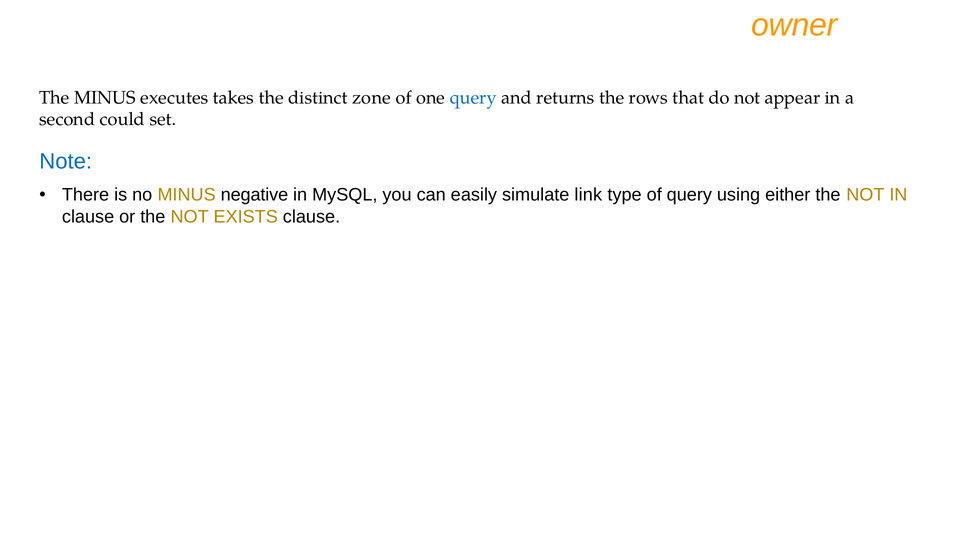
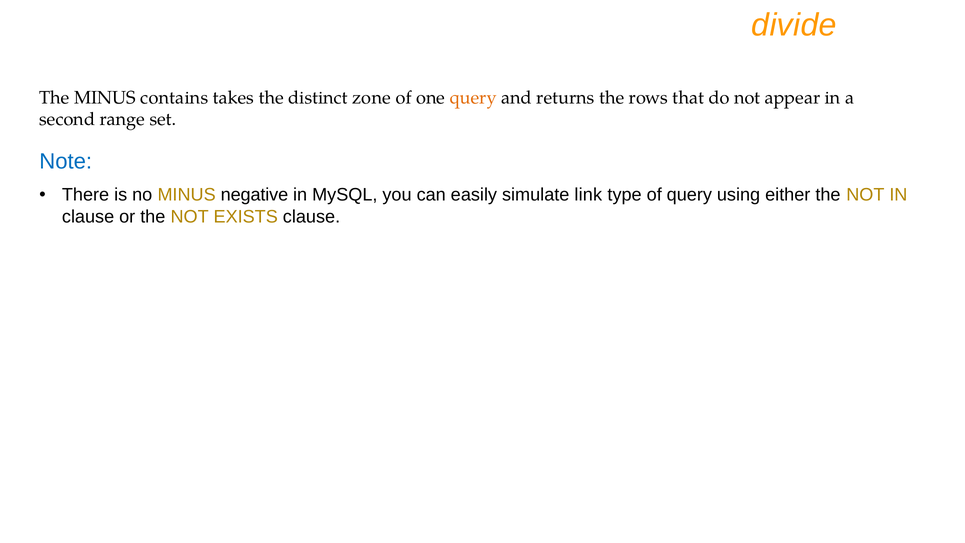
owner: owner -> divide
executes: executes -> contains
query at (473, 98) colour: blue -> orange
could: could -> range
